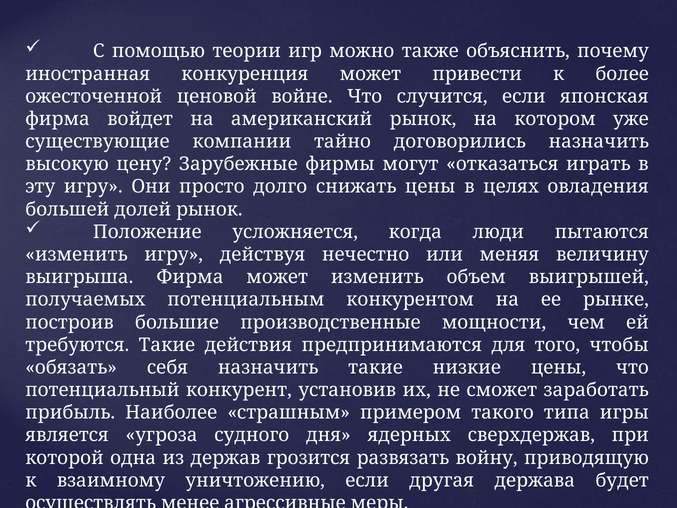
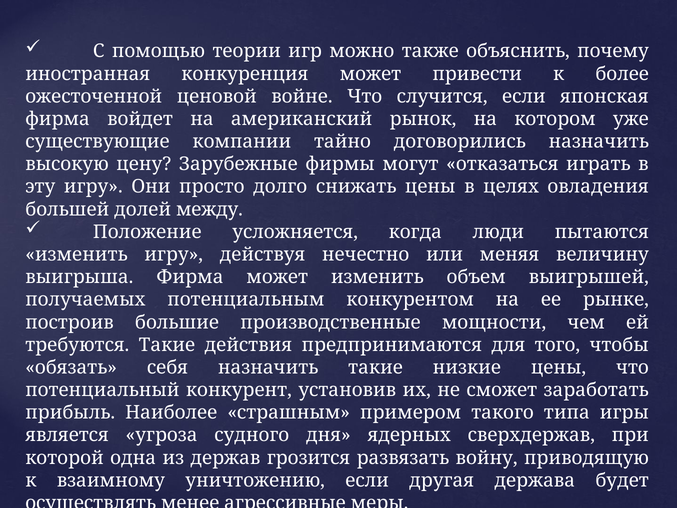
долей рынок: рынок -> между
